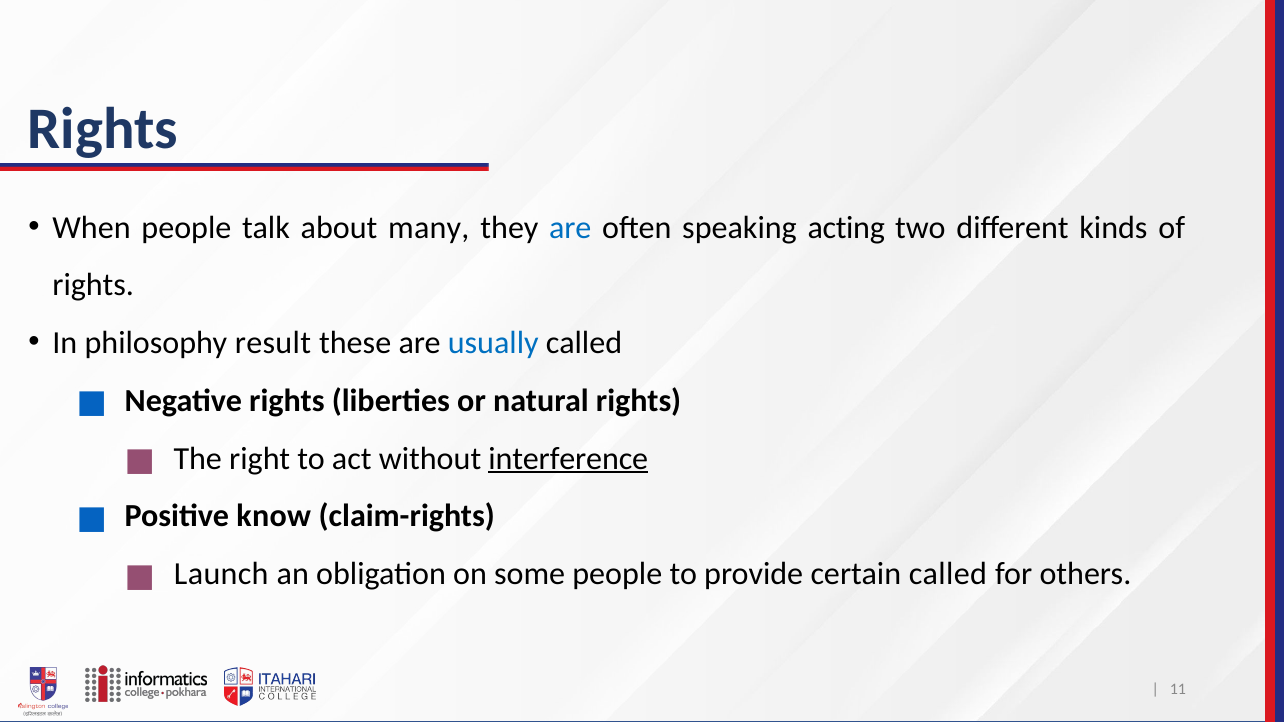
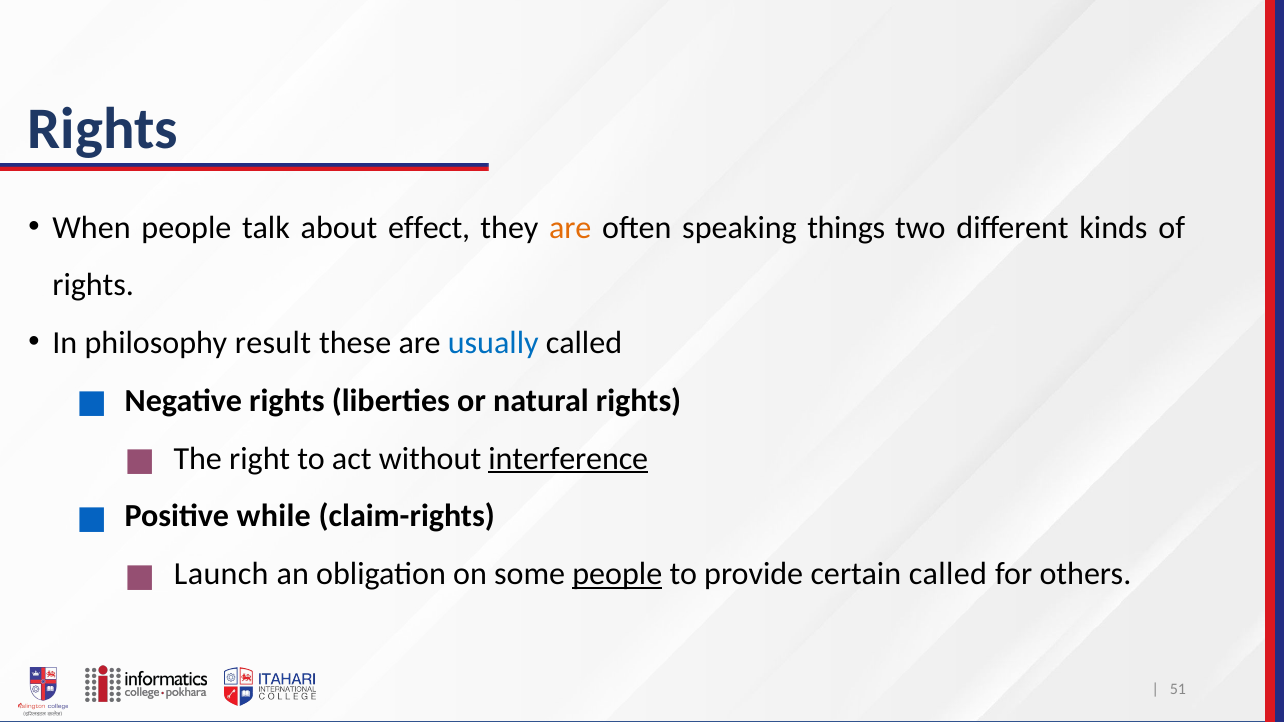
many: many -> effect
are at (570, 227) colour: blue -> orange
acting: acting -> things
know: know -> while
people at (617, 574) underline: none -> present
11: 11 -> 51
